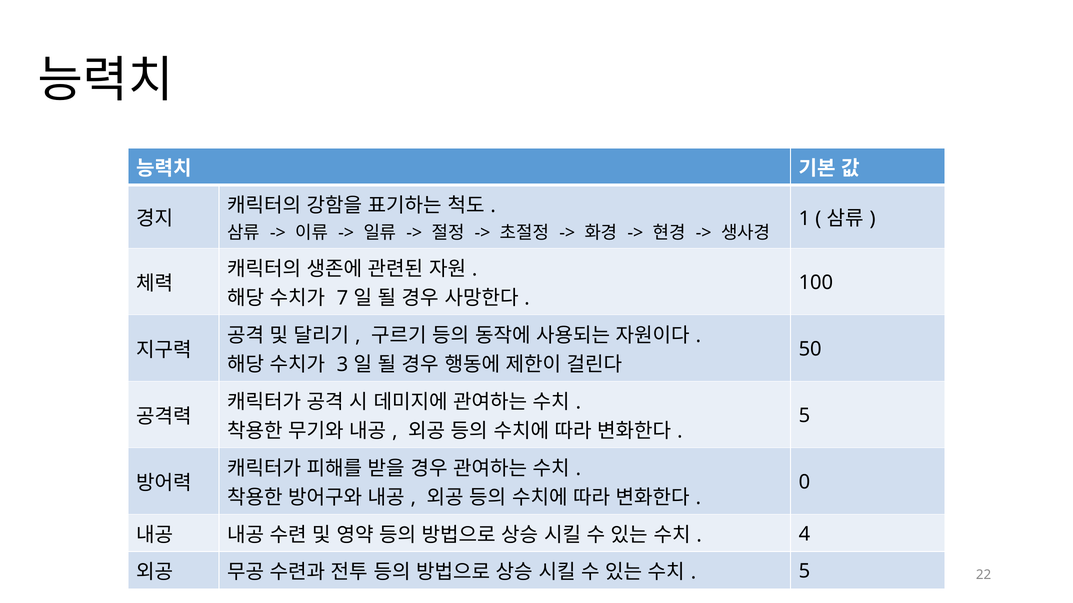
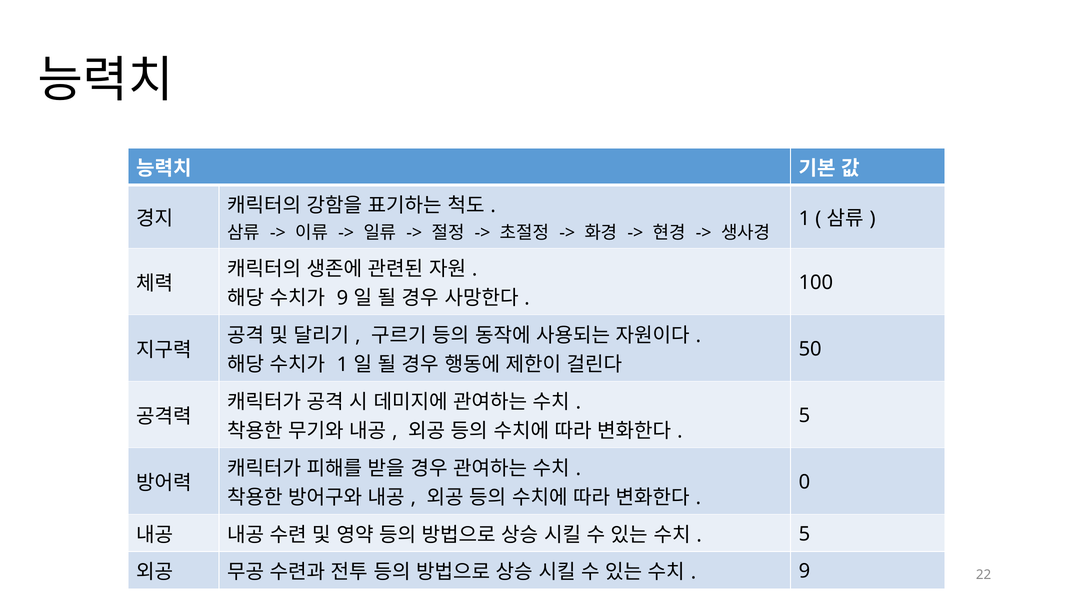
7 at (342, 298): 7 -> 9
3 at (342, 365): 3 -> 1
4 at (804, 535): 4 -> 5
5 at (804, 572): 5 -> 9
